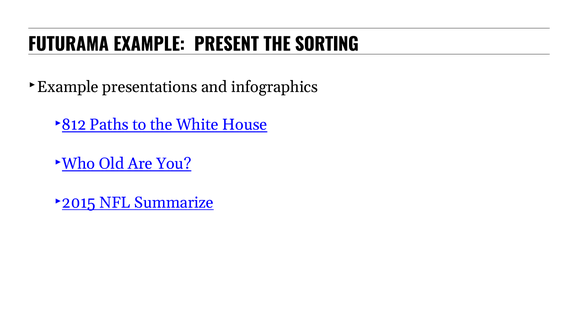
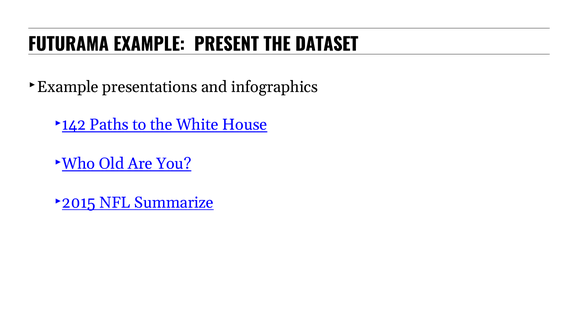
SORTING: SORTING -> DATASET
812: 812 -> 142
